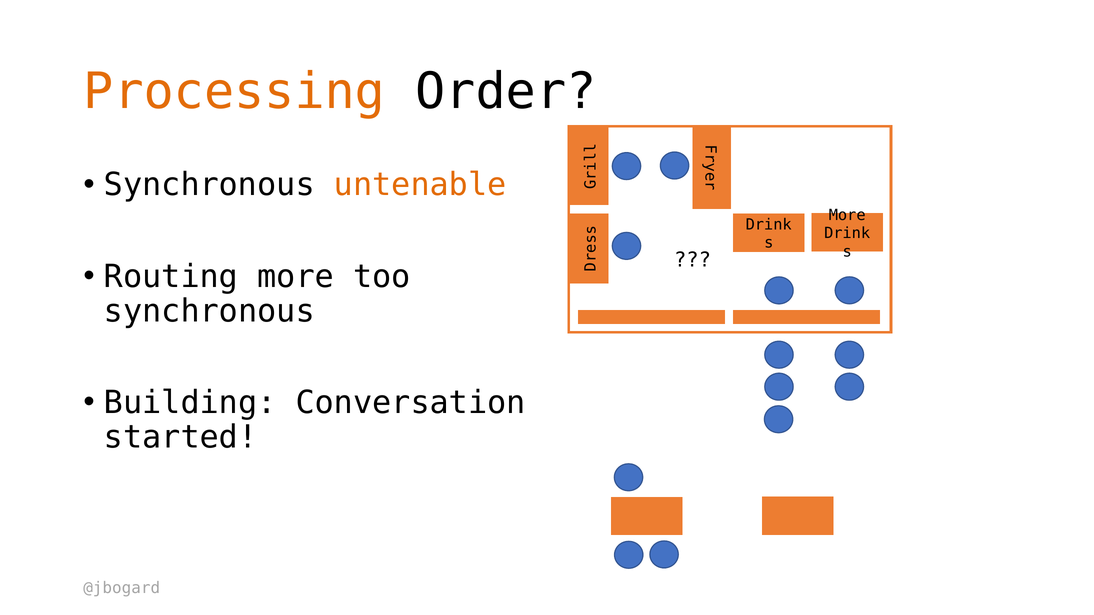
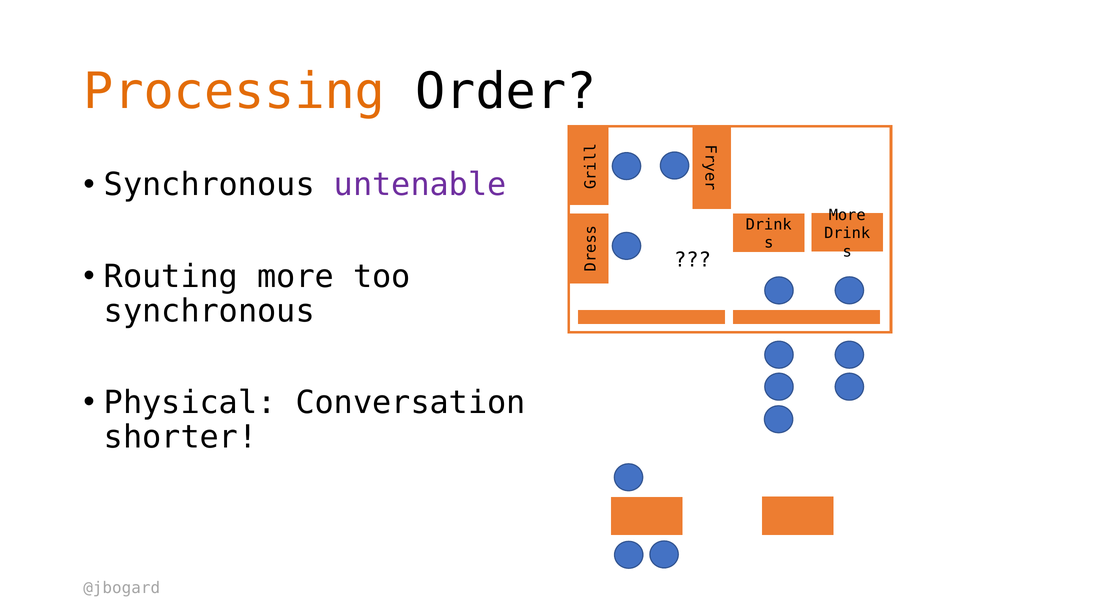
untenable colour: orange -> purple
Building: Building -> Physical
started: started -> shorter
